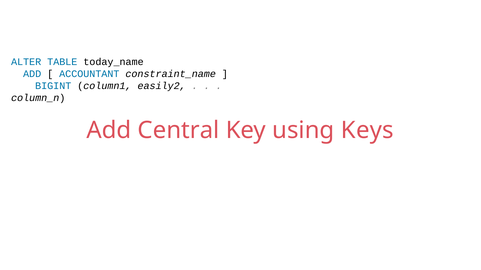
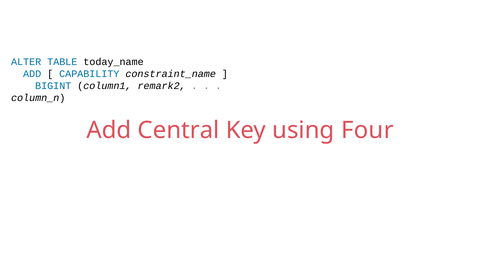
ACCOUNTANT: ACCOUNTANT -> CAPABILITY
easily2: easily2 -> remark2
Keys: Keys -> Four
